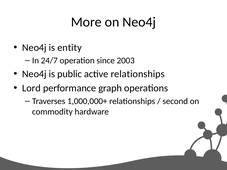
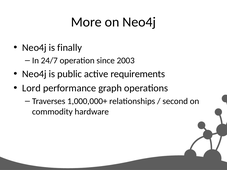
entity: entity -> finally
active relationships: relationships -> requirements
